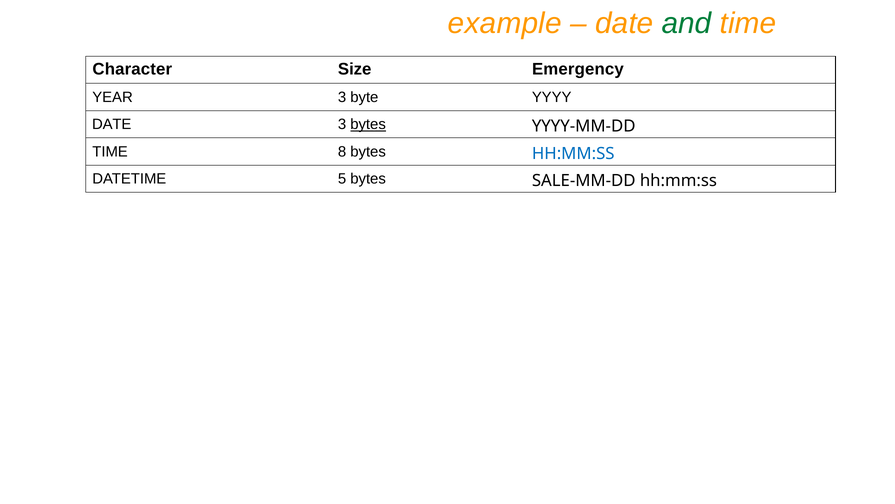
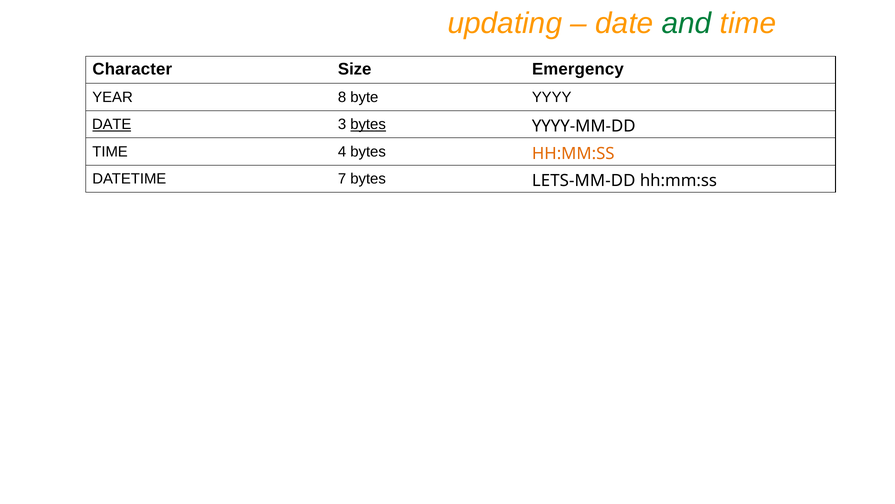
example: example -> updating
YEAR 3: 3 -> 8
DATE at (112, 124) underline: none -> present
8: 8 -> 4
HH:MM:SS at (573, 153) colour: blue -> orange
5: 5 -> 7
SALE-MM-DD: SALE-MM-DD -> LETS-MM-DD
